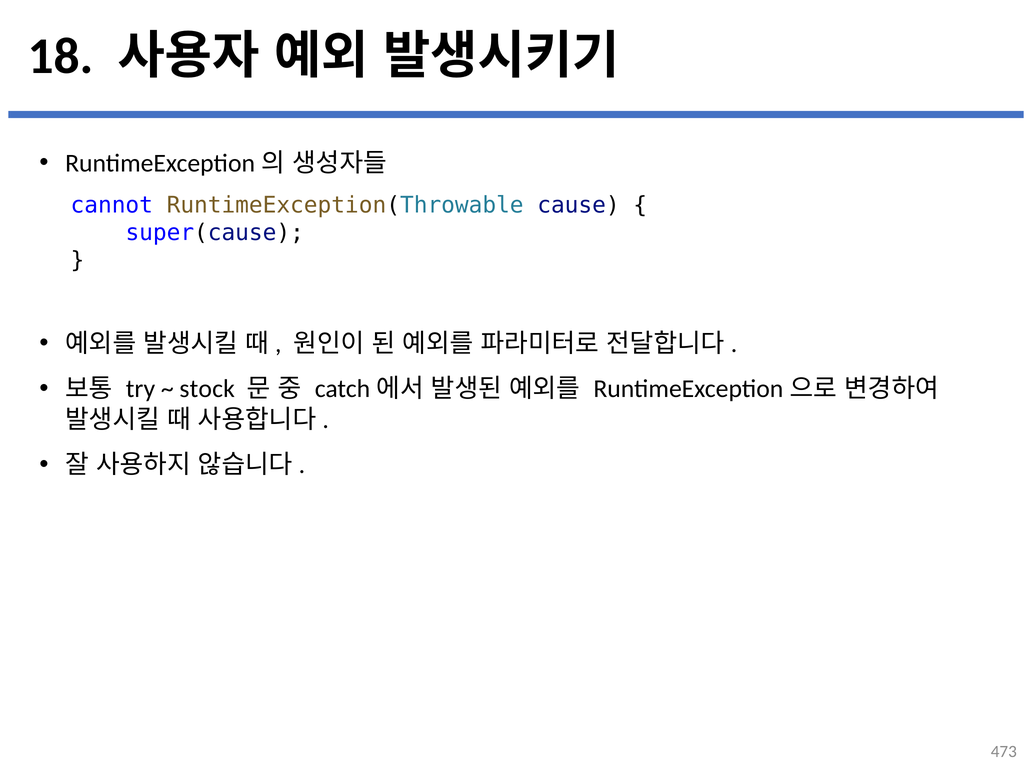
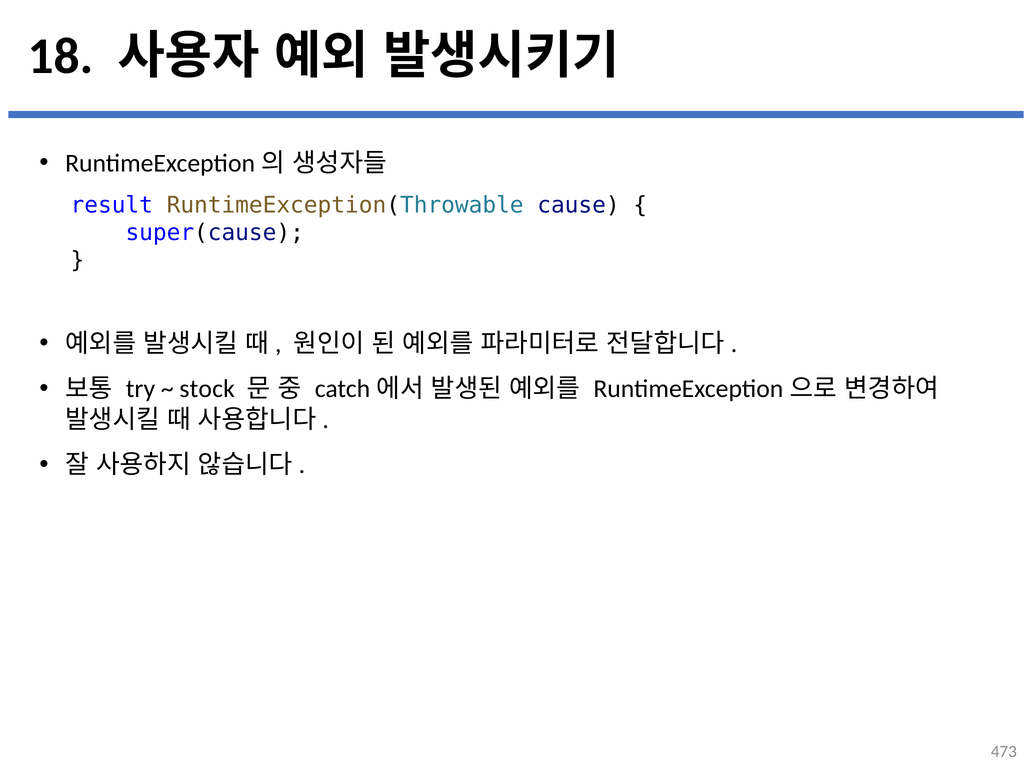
cannot: cannot -> result
